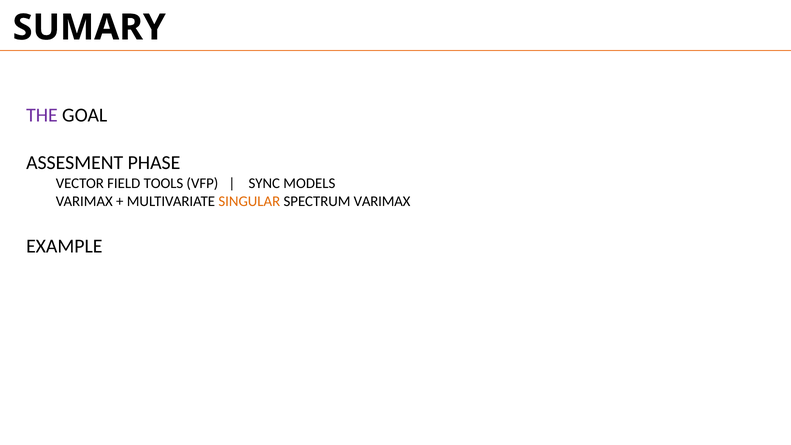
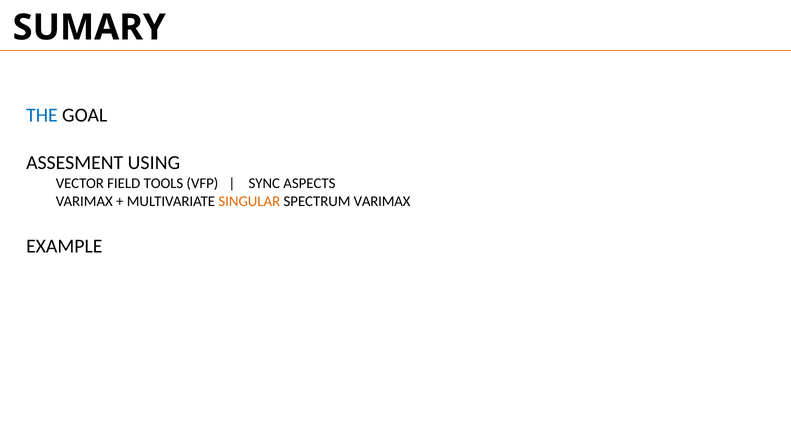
THE colour: purple -> blue
PHASE: PHASE -> USING
MODELS: MODELS -> ASPECTS
